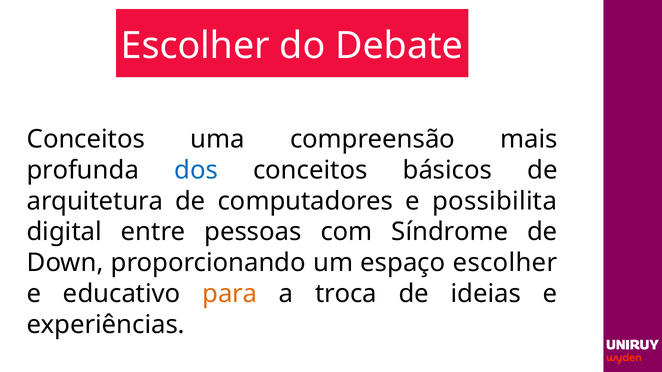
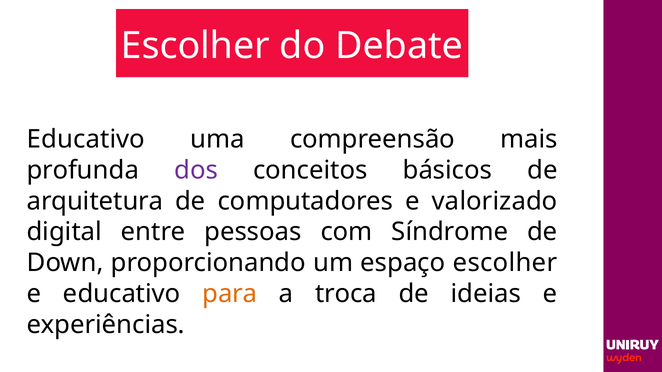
Conceitos at (86, 139): Conceitos -> Educativo
dos colour: blue -> purple
possibilita: possibilita -> valorizado
